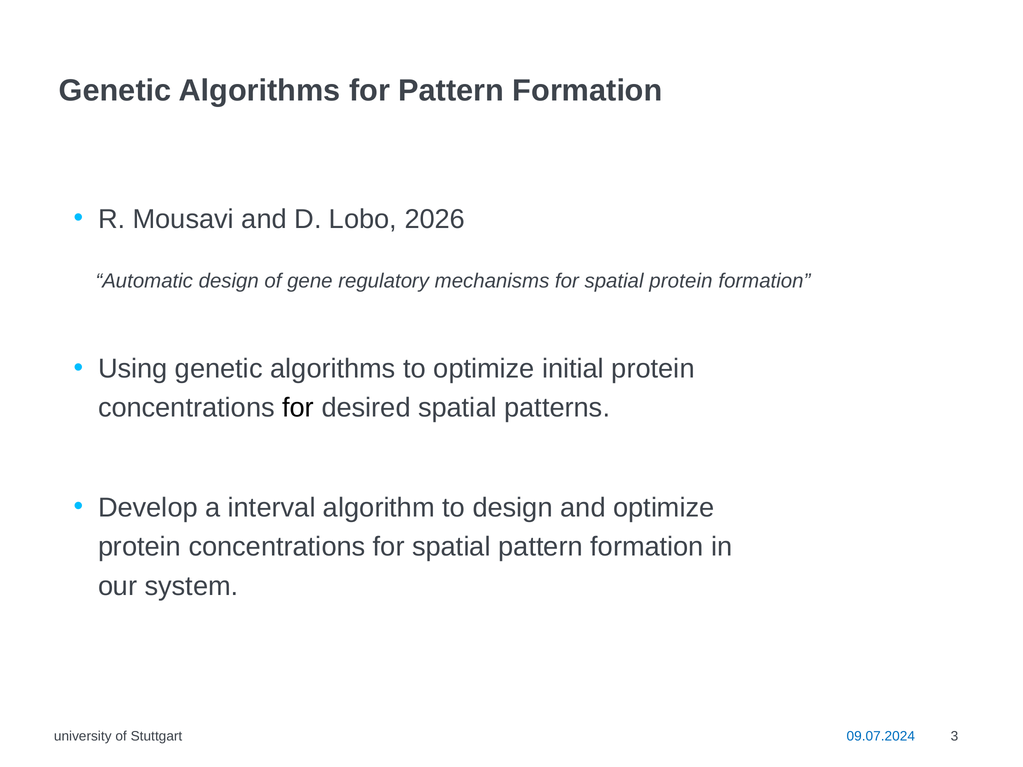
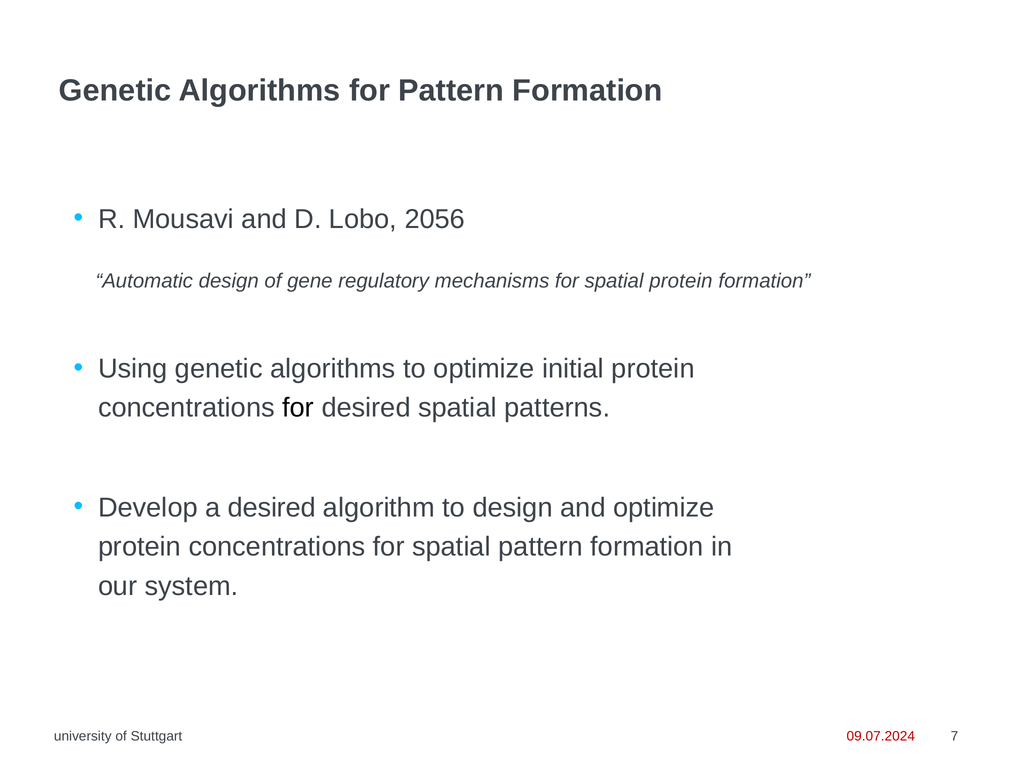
2026: 2026 -> 2056
a interval: interval -> desired
09.07.2024 colour: blue -> red
3: 3 -> 7
